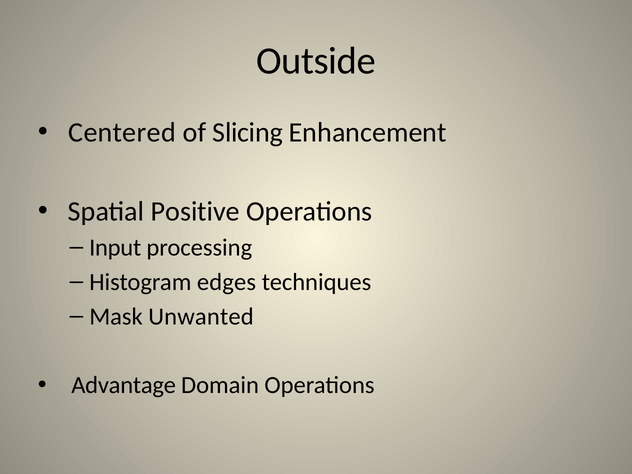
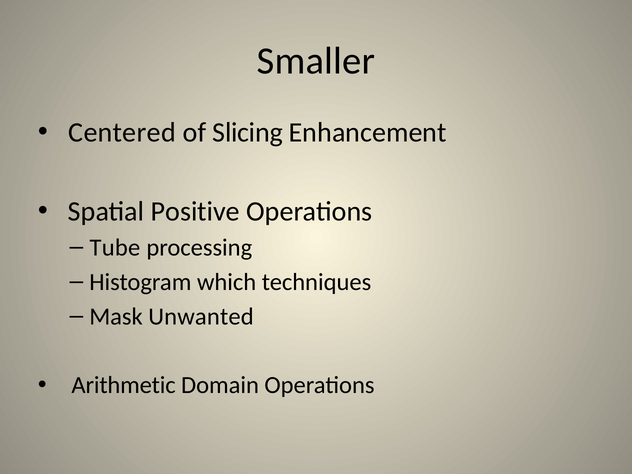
Outside: Outside -> Smaller
Input: Input -> Tube
edges: edges -> which
Advantage: Advantage -> Arithmetic
